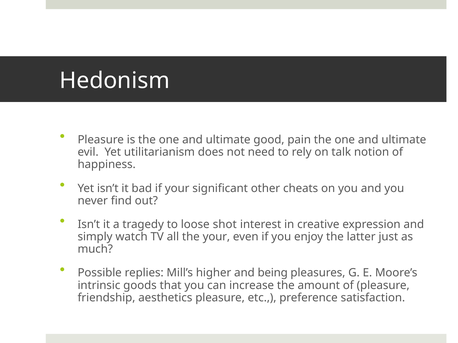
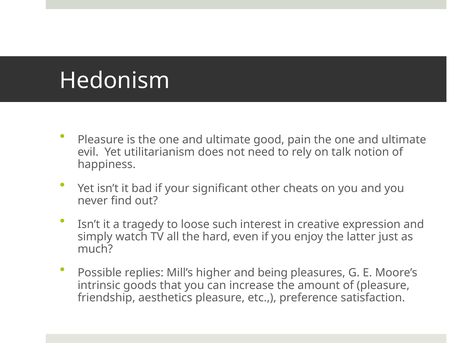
shot: shot -> such
the your: your -> hard
